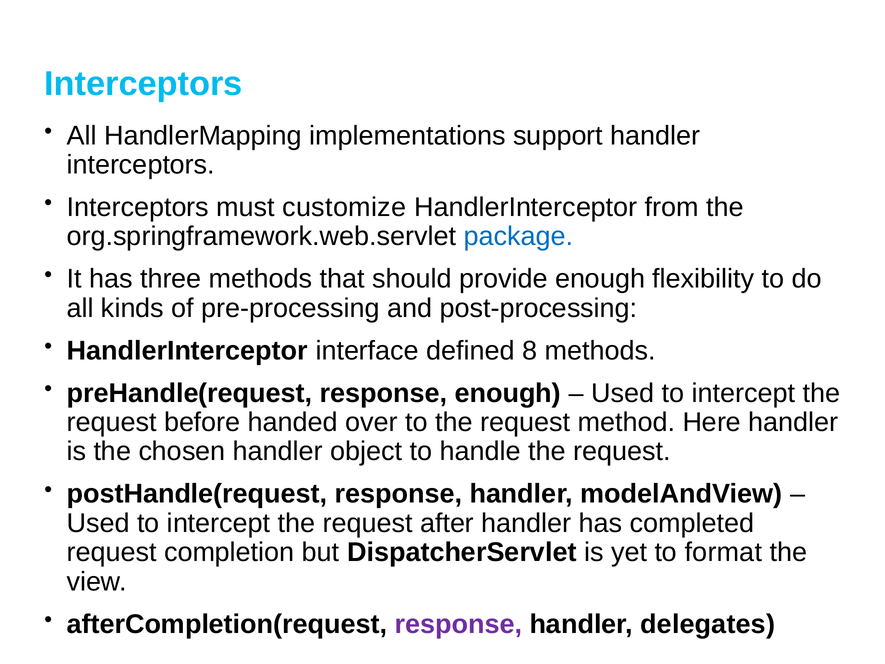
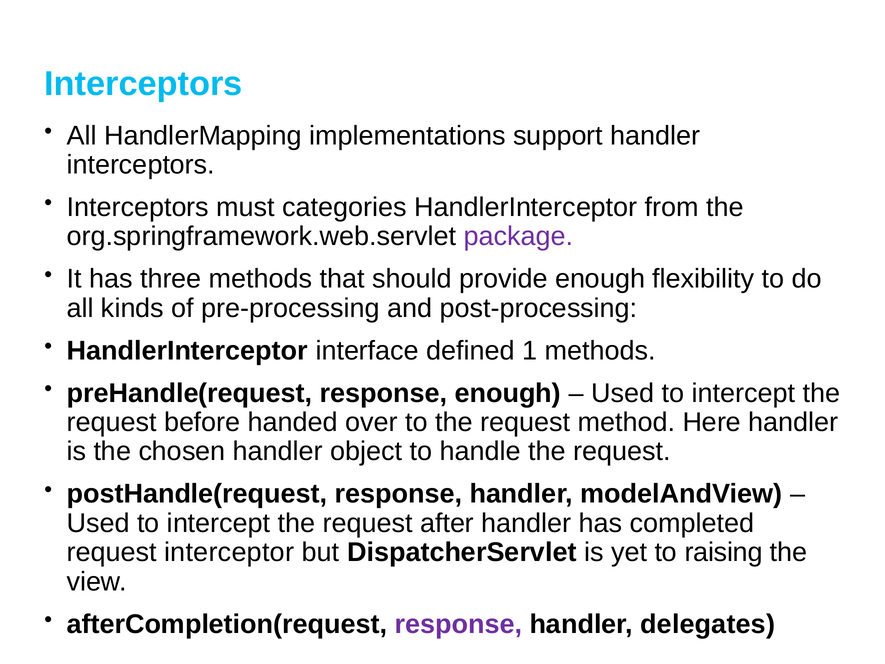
customize: customize -> categories
package colour: blue -> purple
8: 8 -> 1
completion: completion -> interceptor
format: format -> raising
